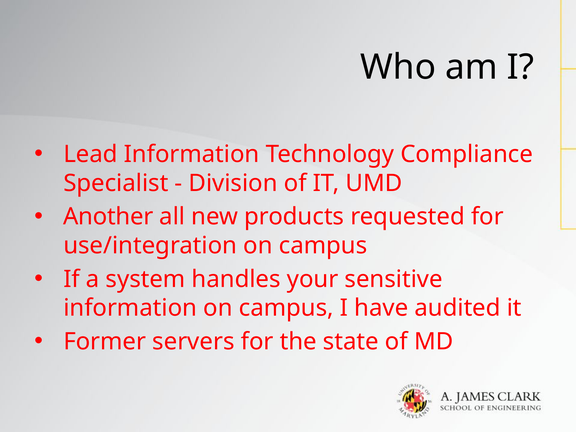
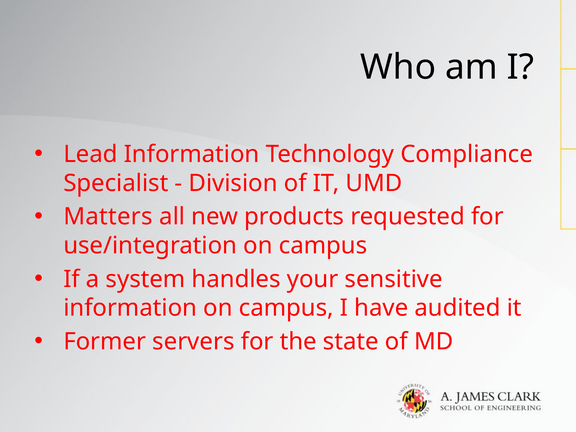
Another: Another -> Matters
